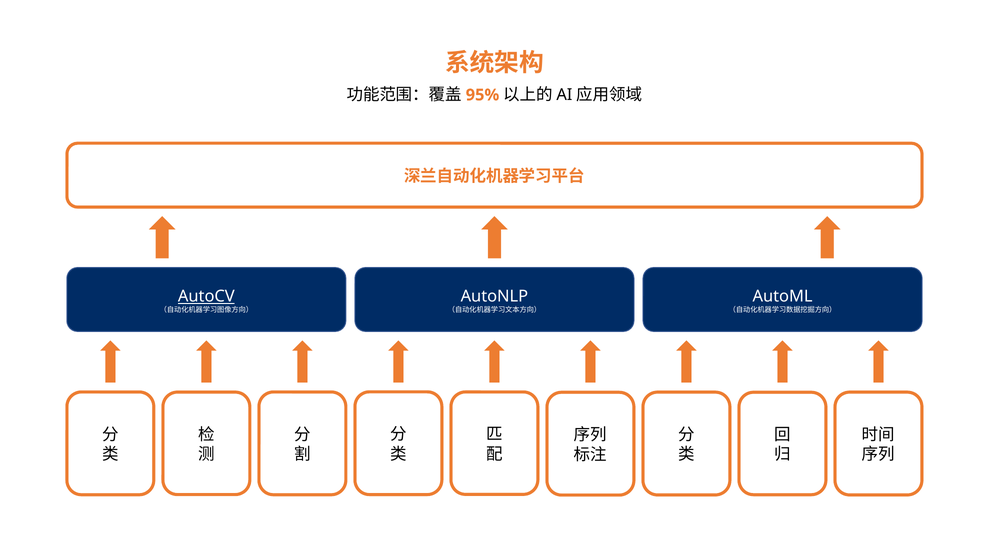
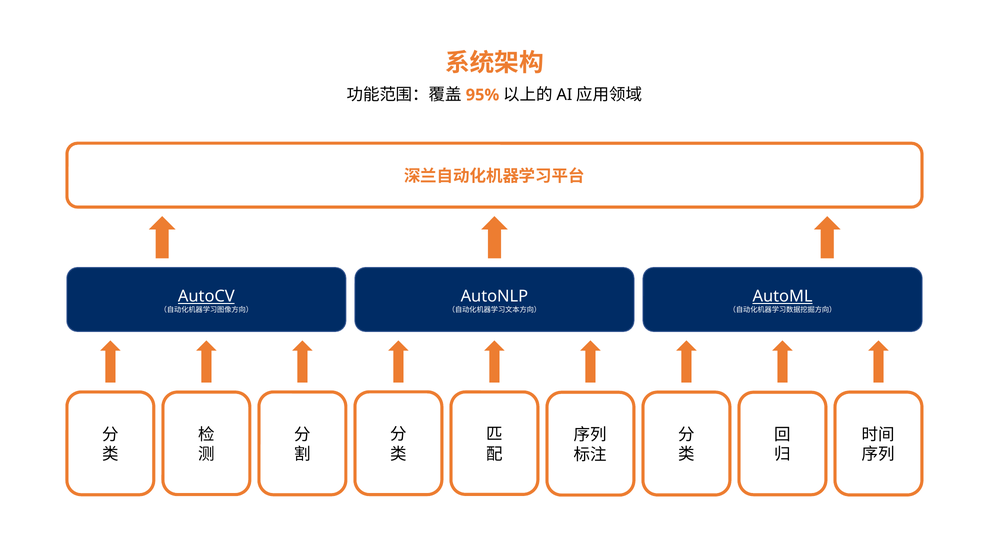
AutoML underline: none -> present
